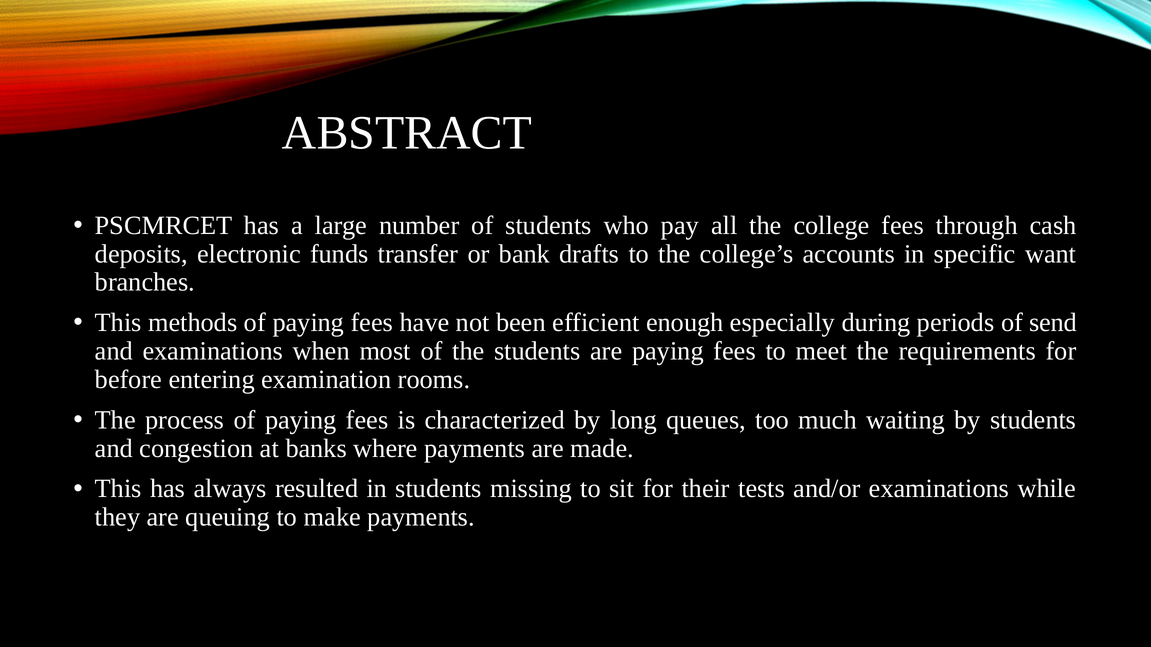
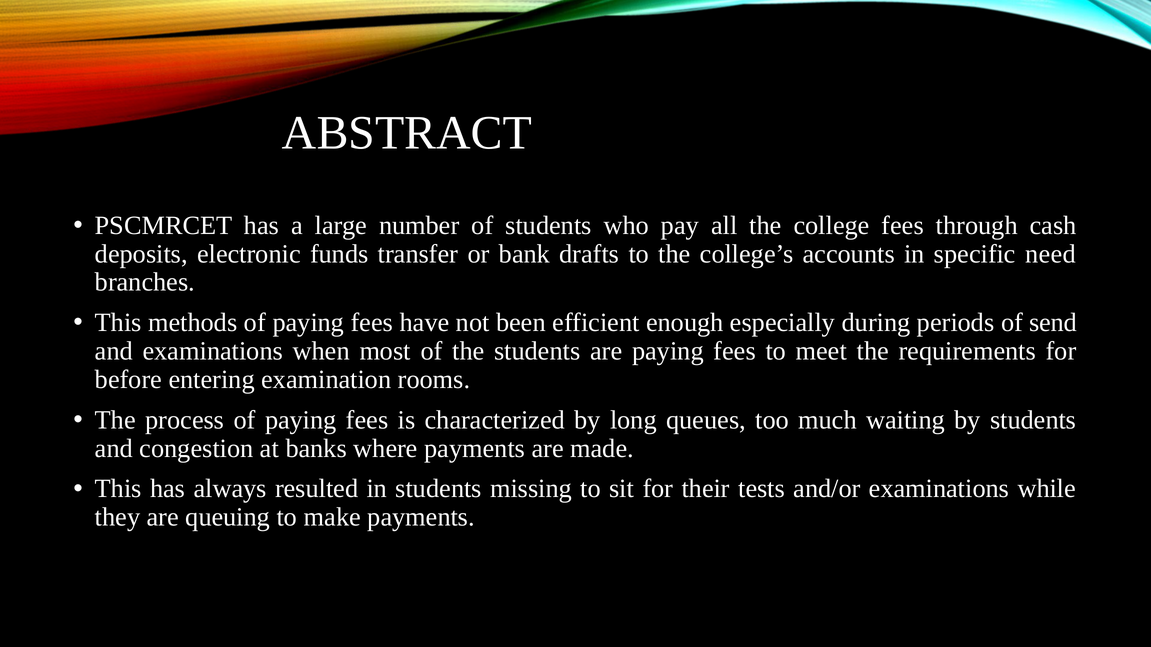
want: want -> need
